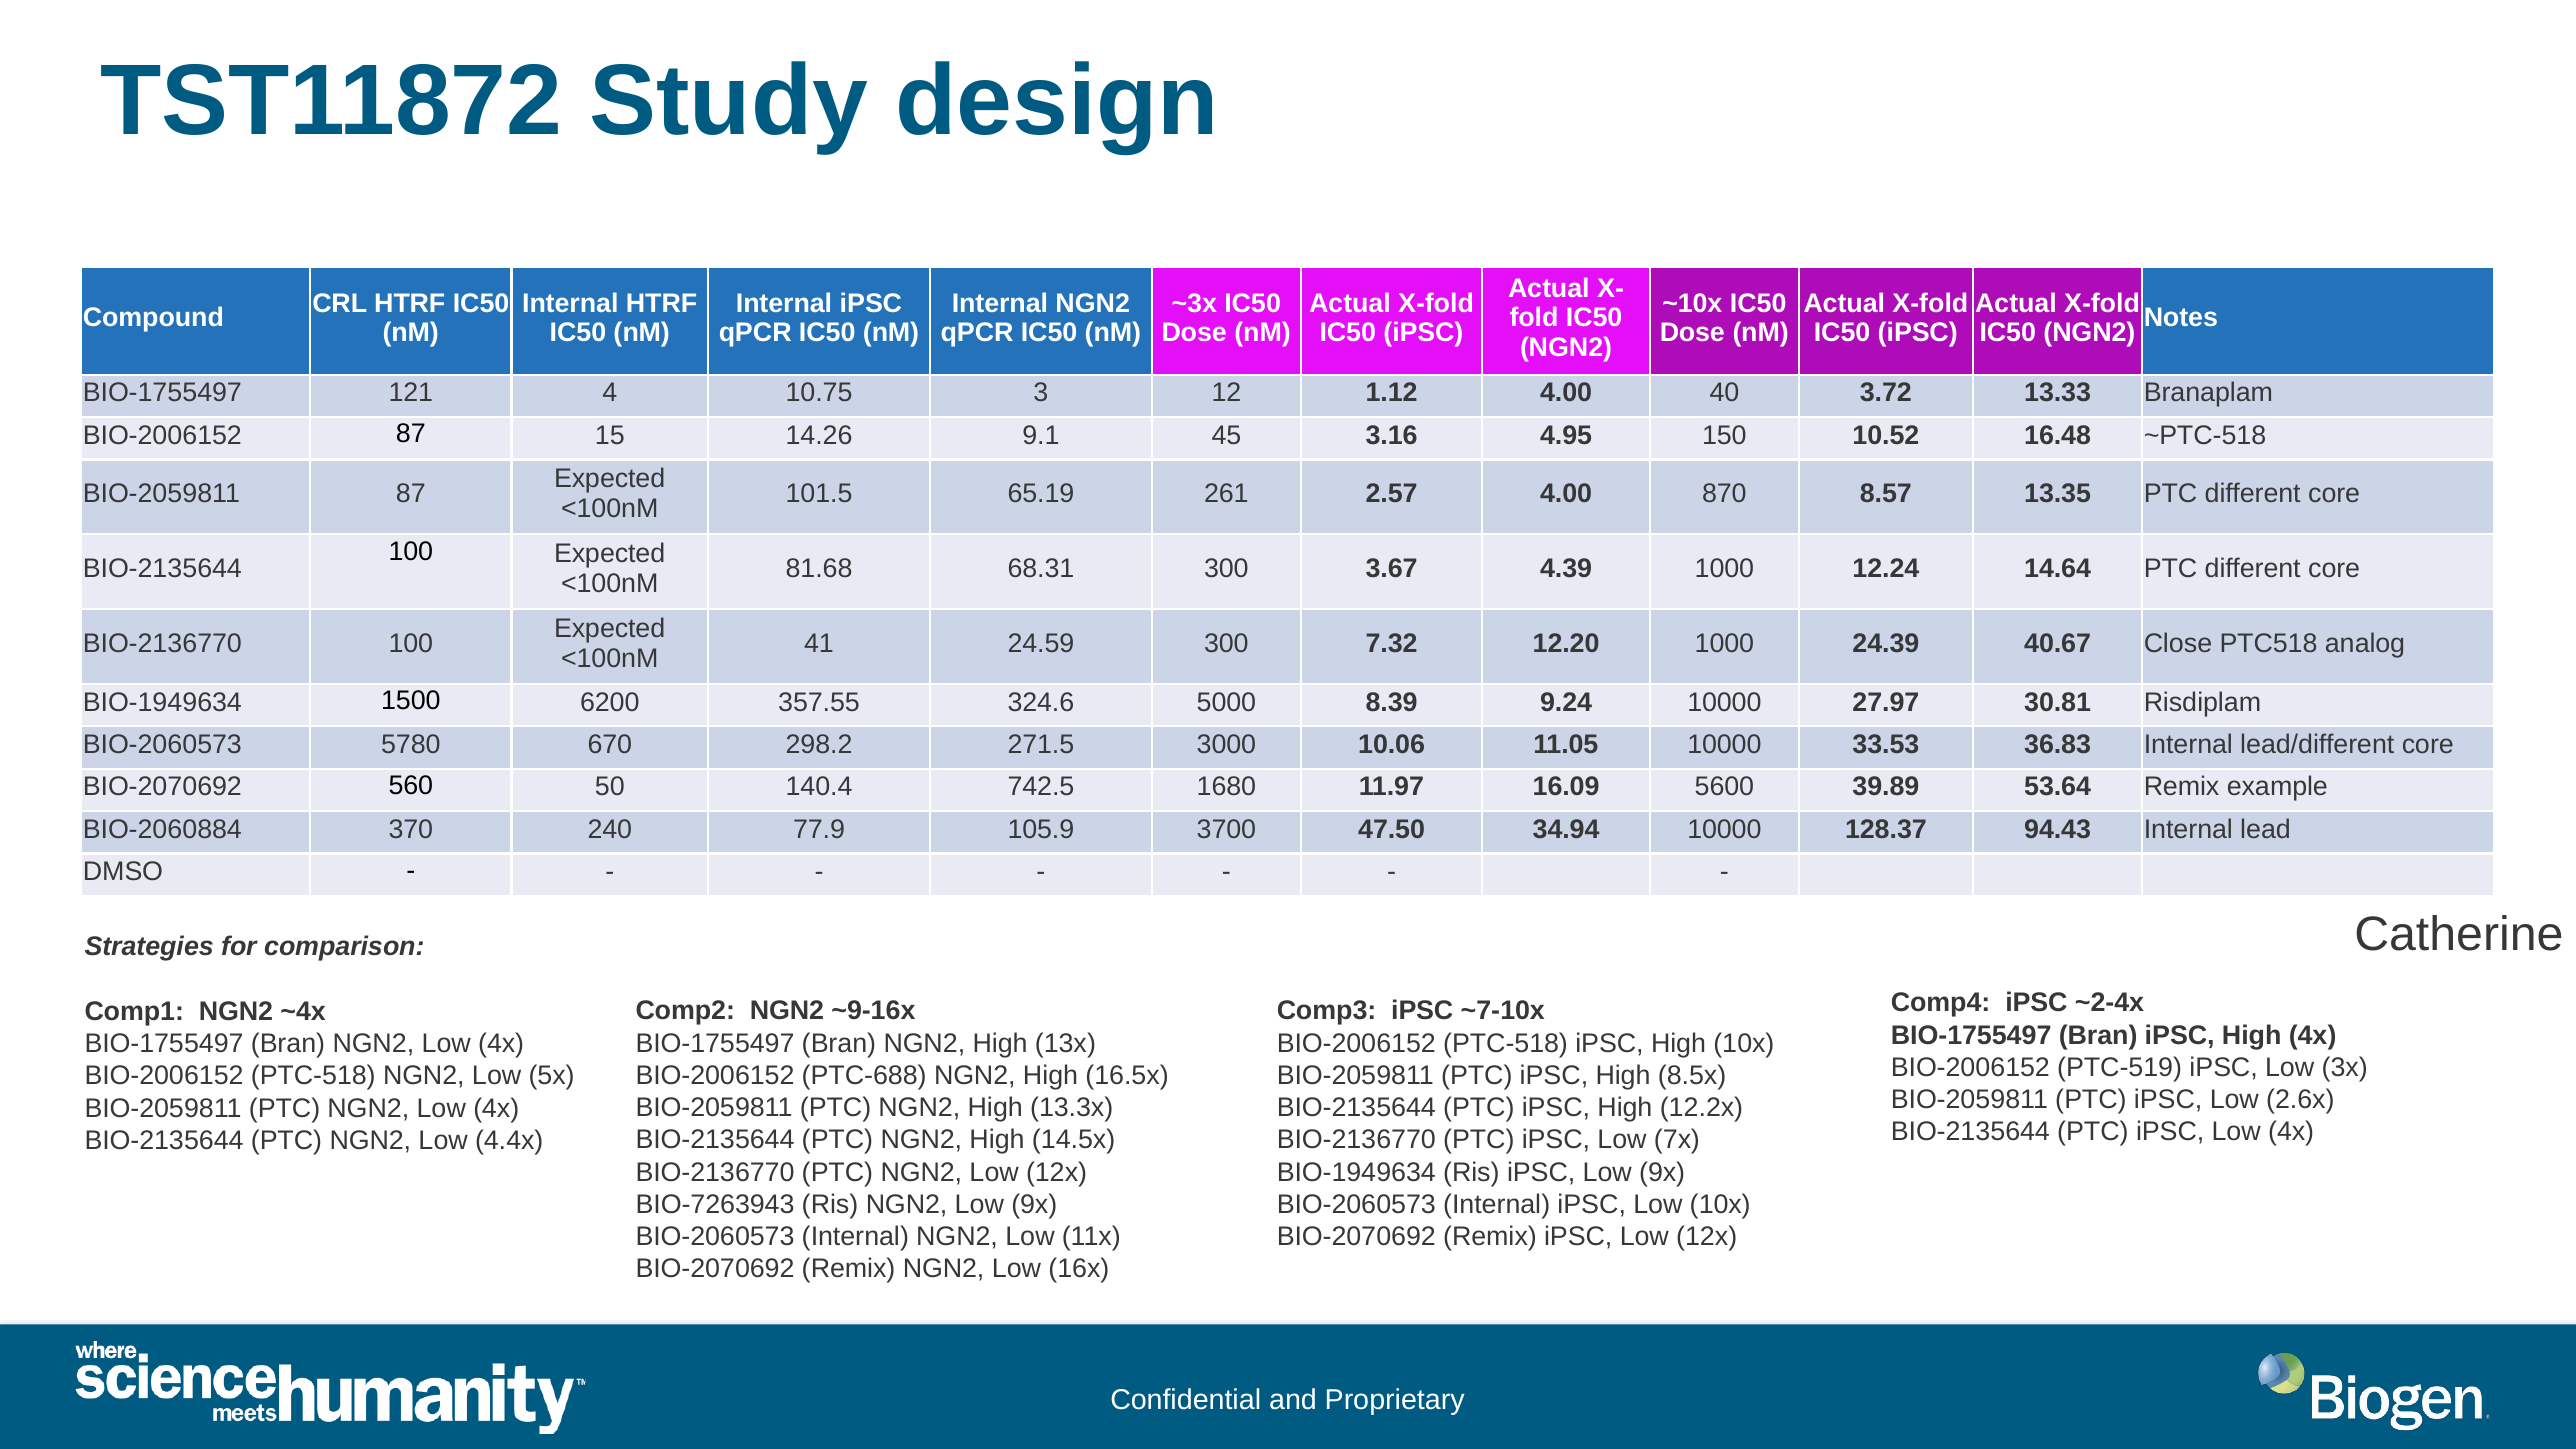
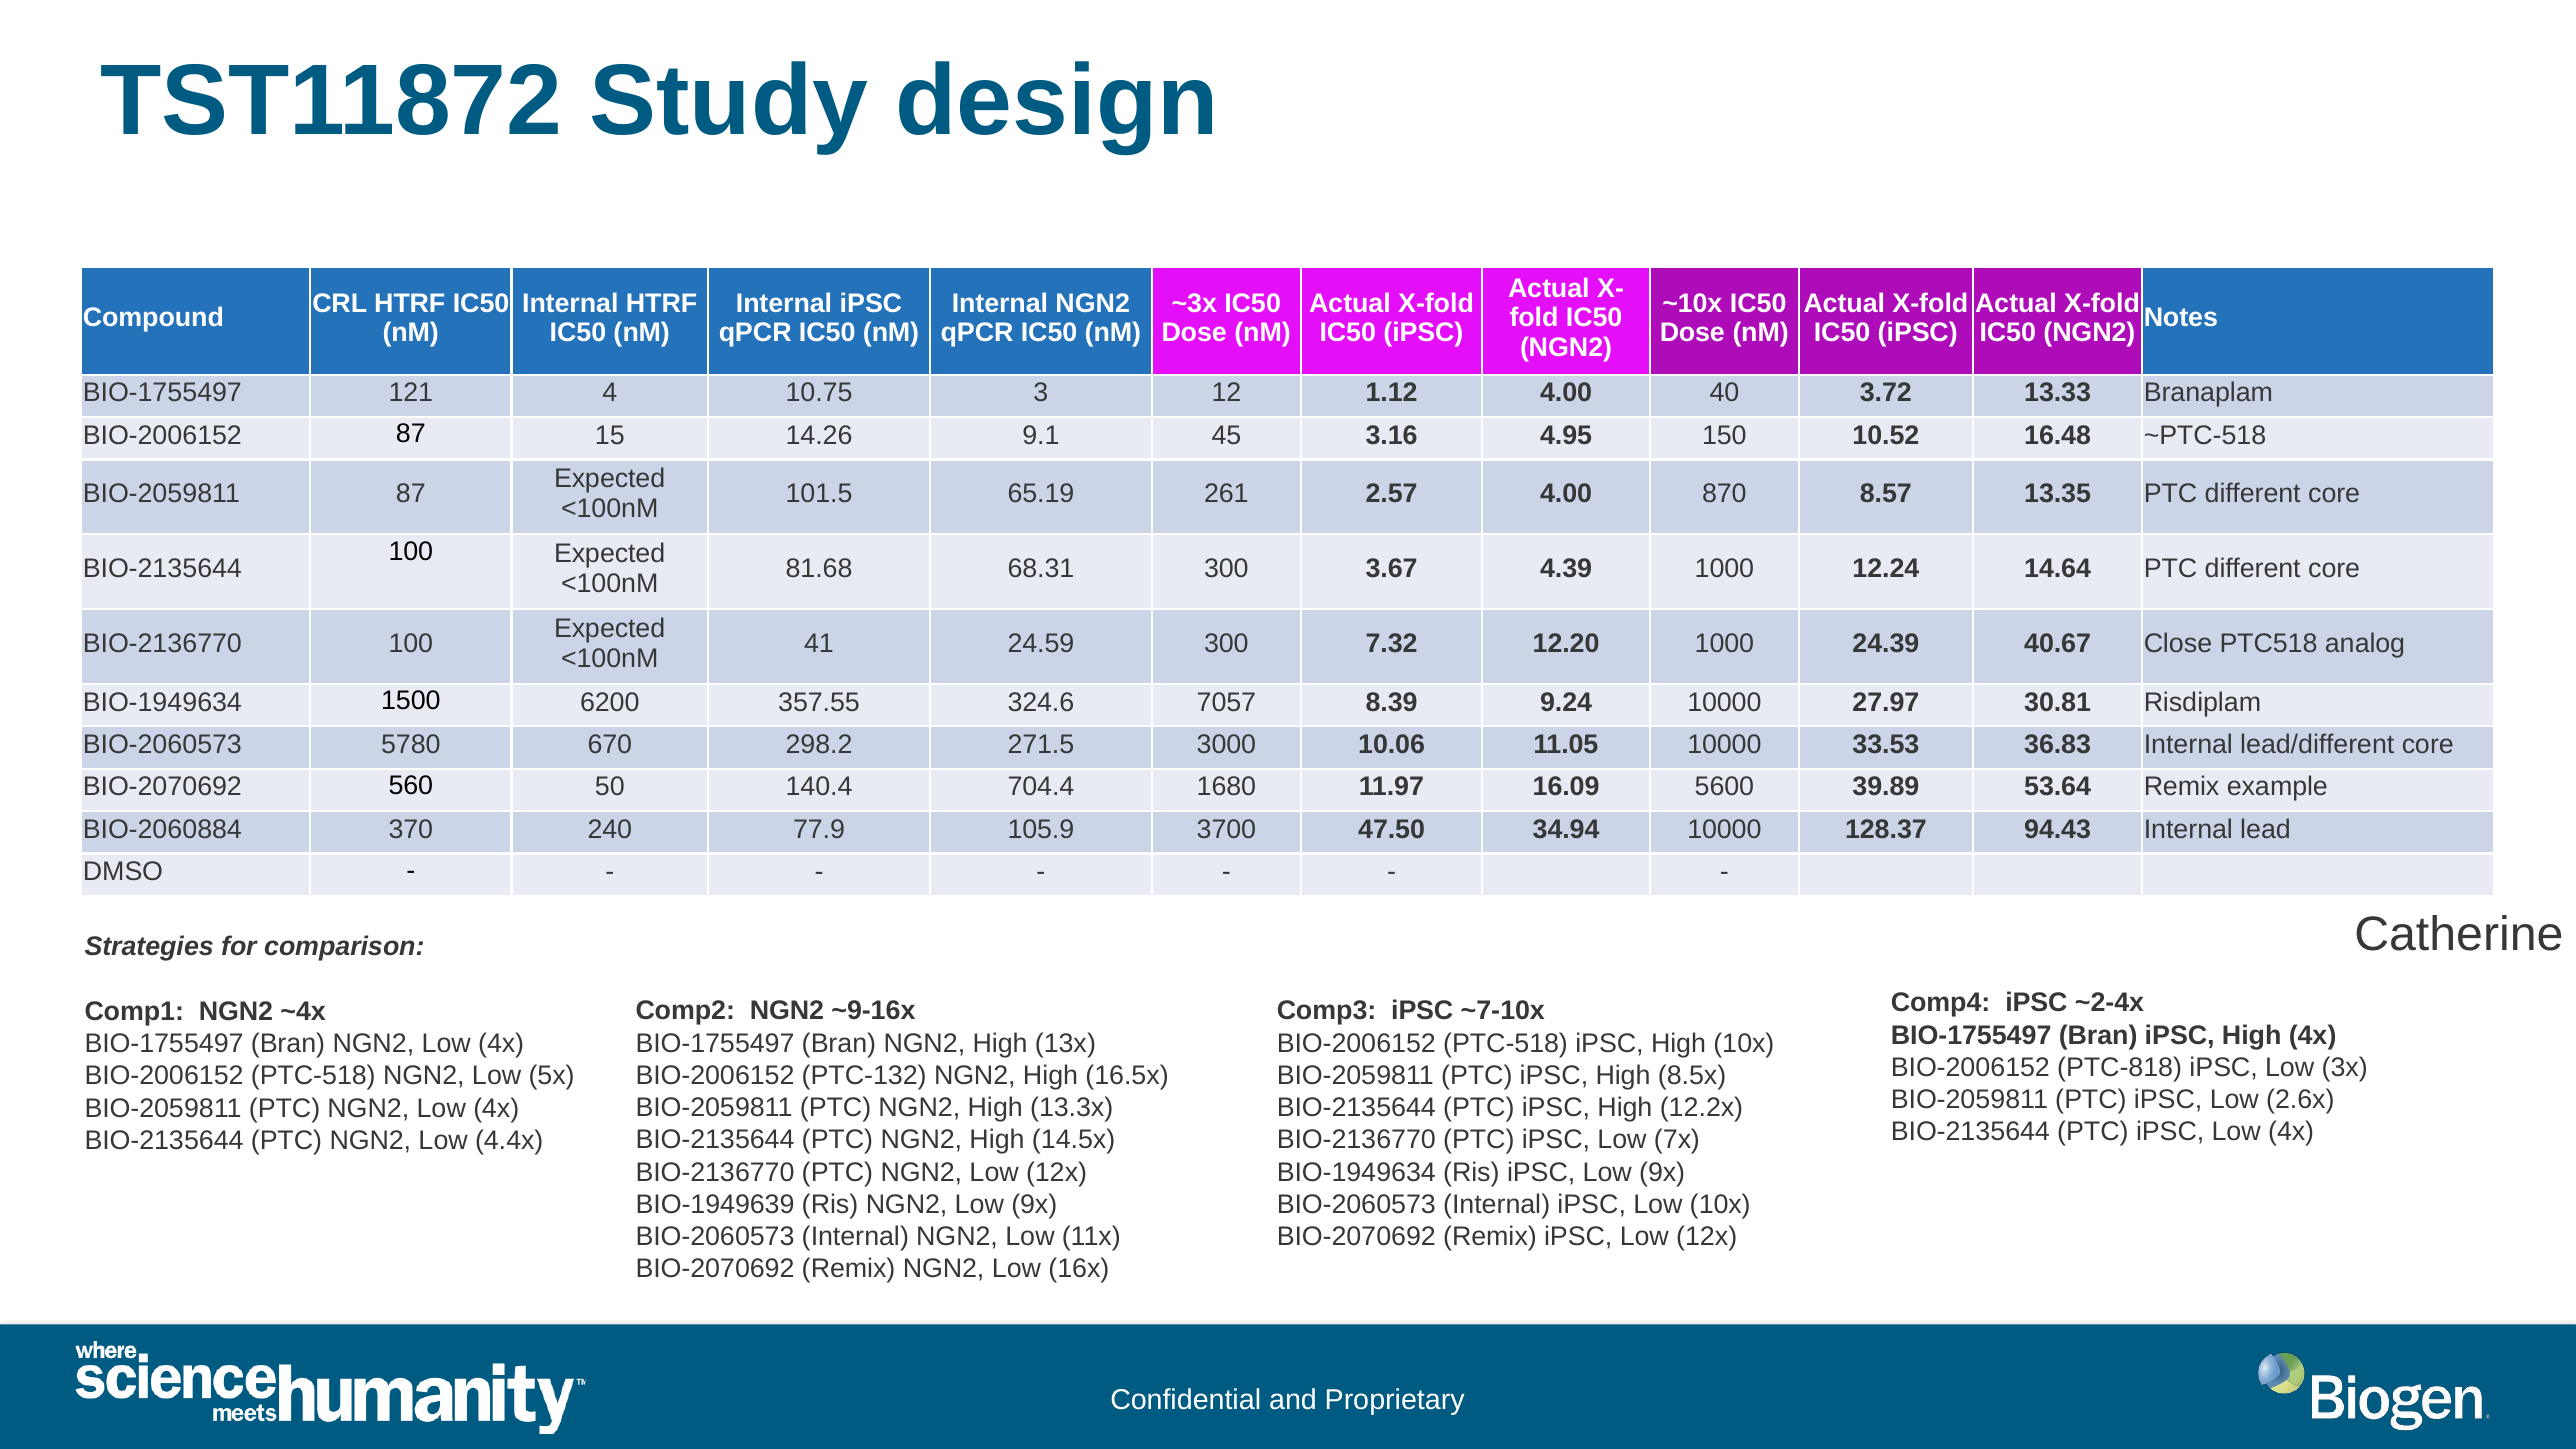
5000: 5000 -> 7057
742.5: 742.5 -> 704.4
PTC-519: PTC-519 -> PTC-818
PTC-688: PTC-688 -> PTC-132
BIO-7263943: BIO-7263943 -> BIO-1949639
